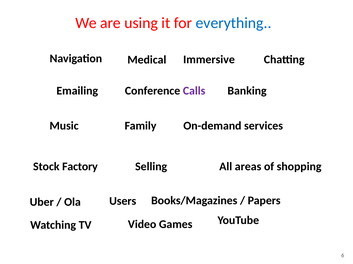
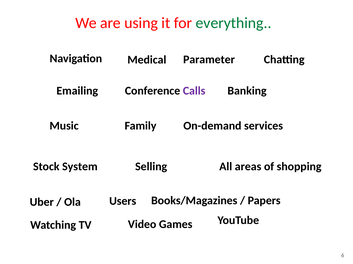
everything colour: blue -> green
Immersive: Immersive -> Parameter
Factory: Factory -> System
